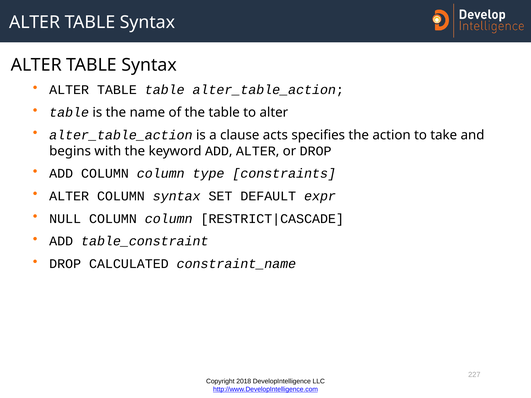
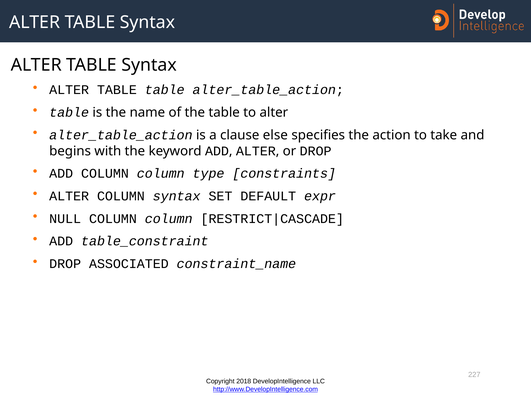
acts: acts -> else
CALCULATED: CALCULATED -> ASSOCIATED
